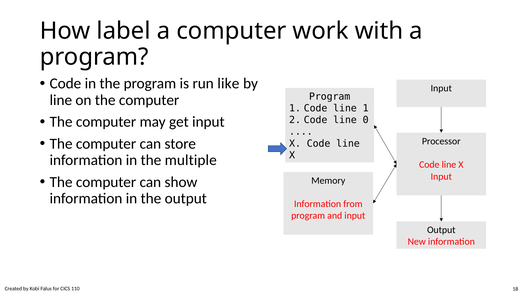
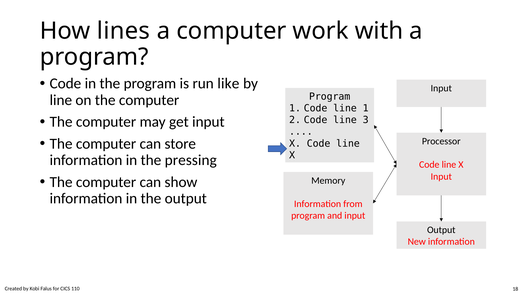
label: label -> lines
0: 0 -> 3
multiple: multiple -> pressing
